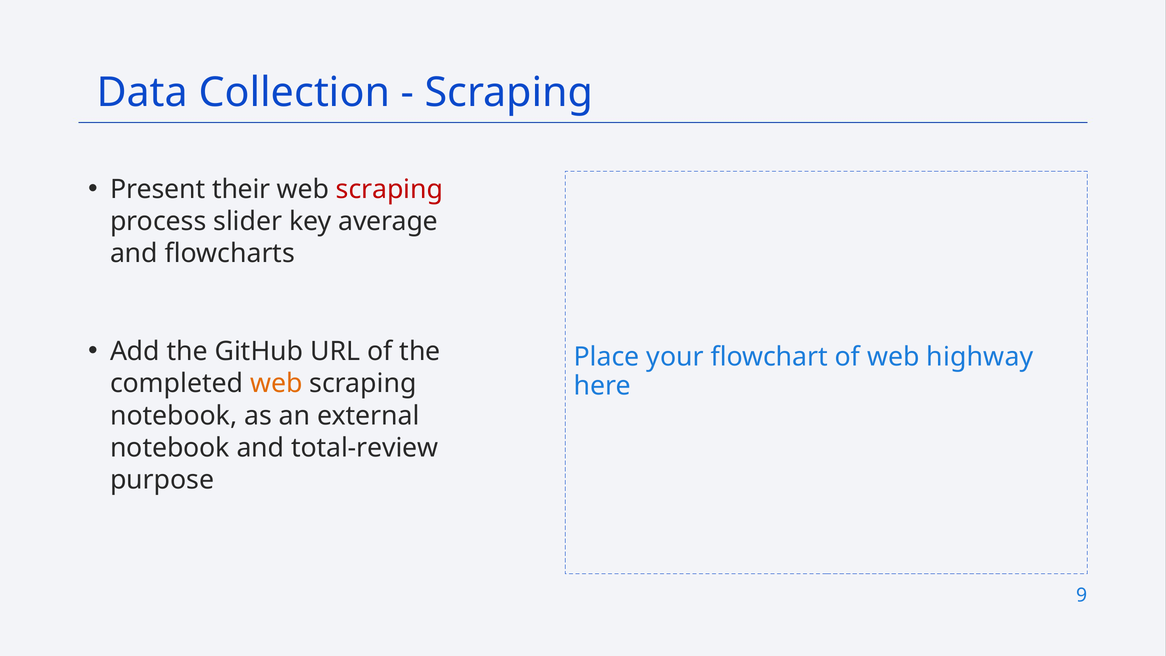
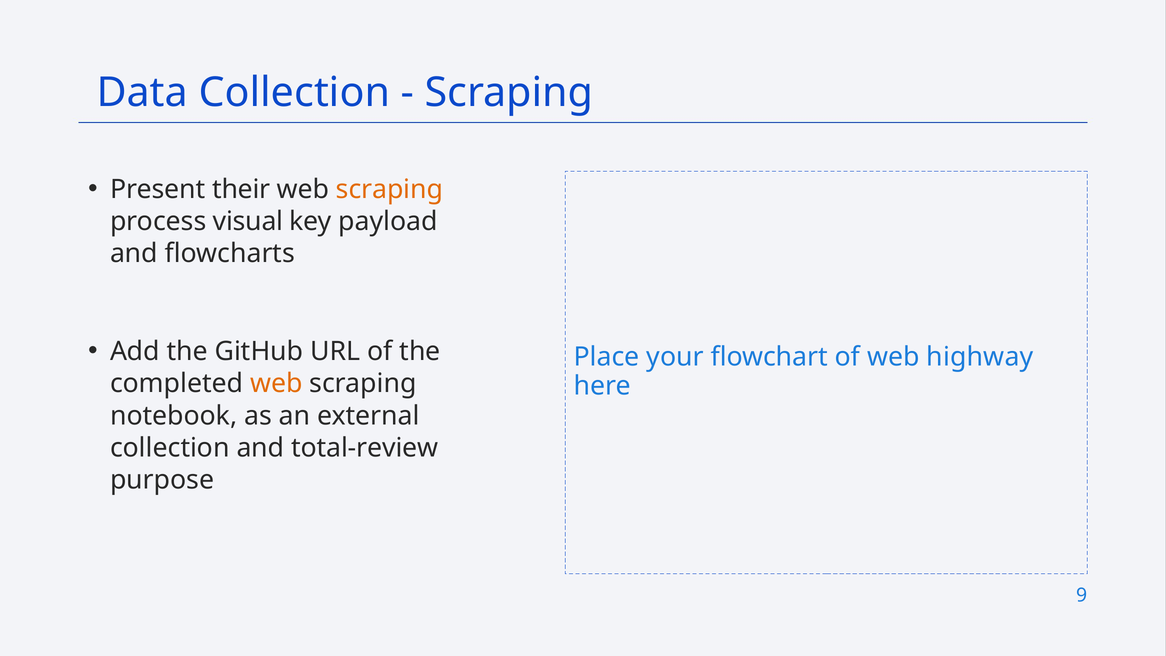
scraping at (390, 189) colour: red -> orange
slider: slider -> visual
average: average -> payload
notebook at (170, 448): notebook -> collection
